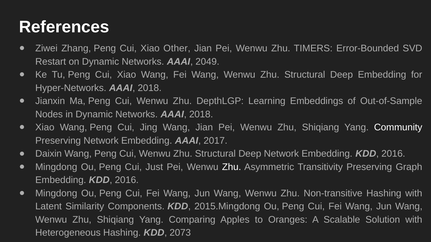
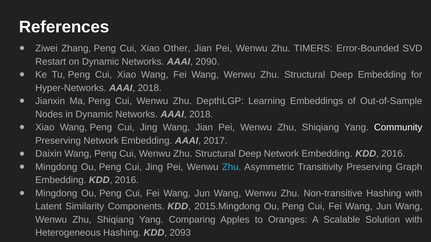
2049: 2049 -> 2090
Ou Peng Cui Just: Just -> Jing
Zhu at (232, 167) colour: white -> light blue
2073: 2073 -> 2093
